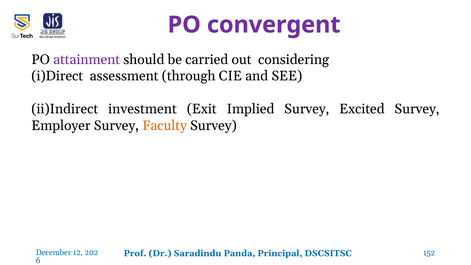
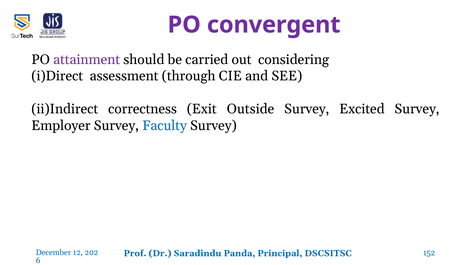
investment: investment -> correctness
Implied: Implied -> Outside
Faculty colour: orange -> blue
